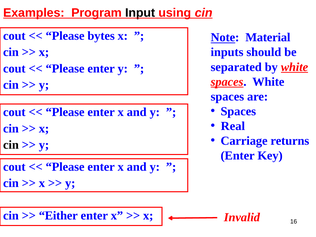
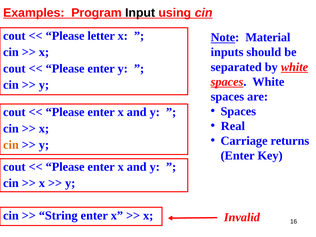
bytes: bytes -> letter
cin at (11, 145) colour: black -> orange
Either: Either -> String
